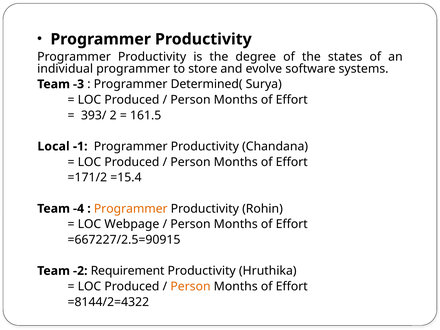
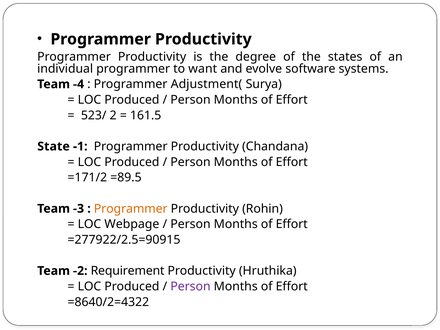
store: store -> want
-3: -3 -> -4
Determined(: Determined( -> Adjustment(
393/: 393/ -> 523/
Local: Local -> State
=15.4: =15.4 -> =89.5
-4: -4 -> -3
=667227/2.5=90915: =667227/2.5=90915 -> =277922/2.5=90915
Person at (190, 286) colour: orange -> purple
=8144/2=4322: =8144/2=4322 -> =8640/2=4322
